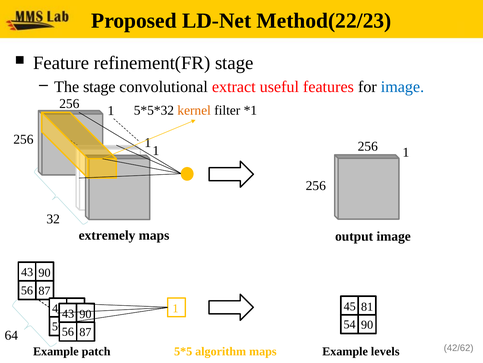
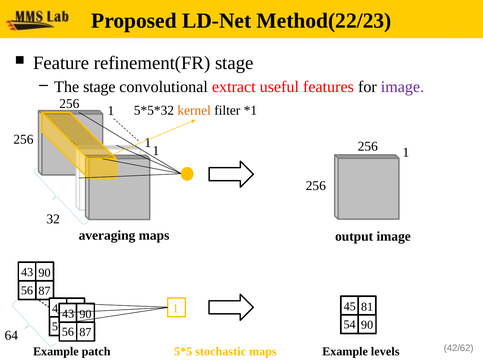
image at (402, 87) colour: blue -> purple
extremely: extremely -> averaging
algorithm: algorithm -> stochastic
